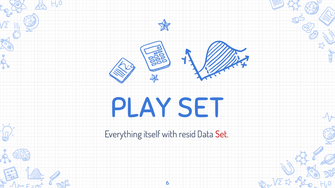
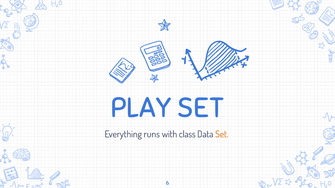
itself: itself -> runs
resid: resid -> class
Set at (222, 135) colour: red -> orange
